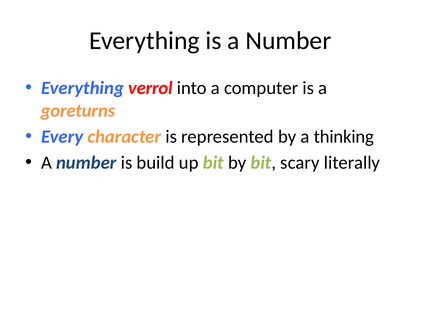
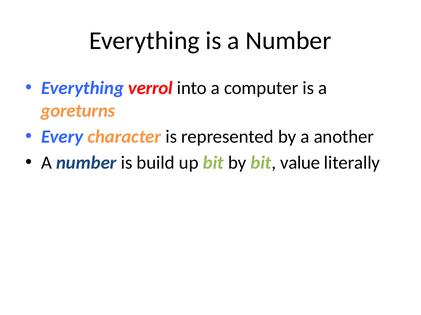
thinking: thinking -> another
scary: scary -> value
